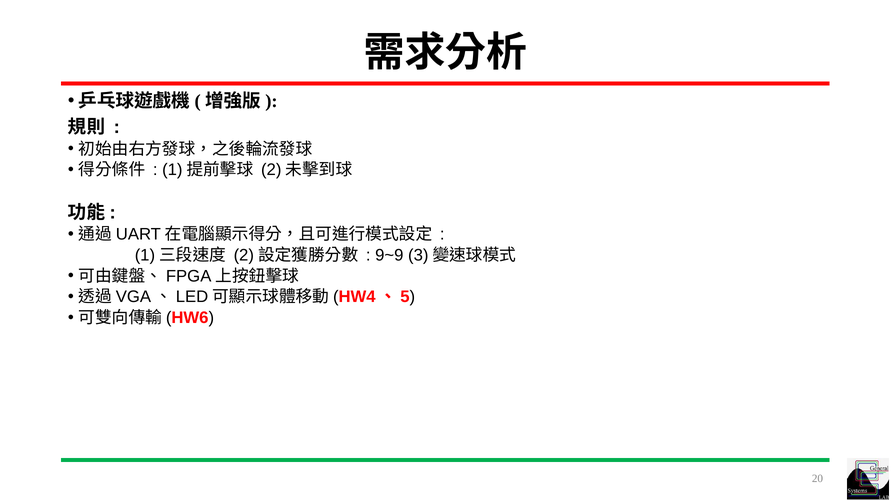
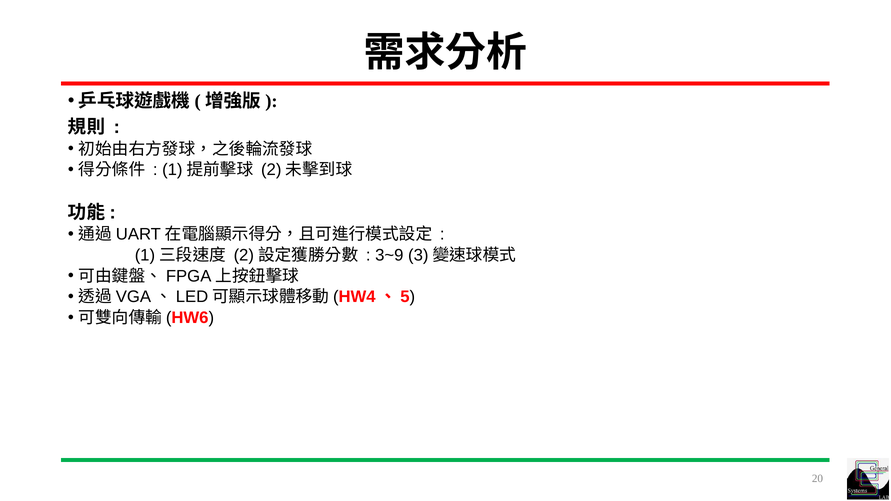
9~9: 9~9 -> 3~9
